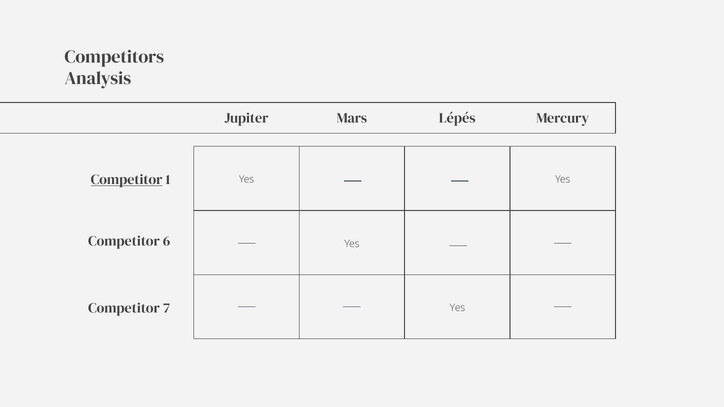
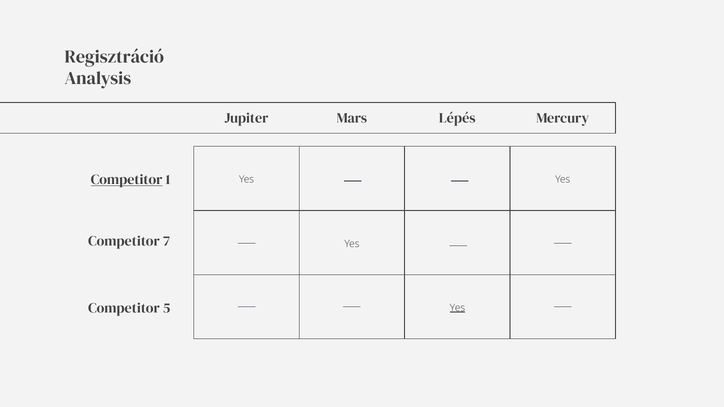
Competitors: Competitors -> Regisztráció
6: 6 -> 7
7: 7 -> 5
Yes at (457, 308) underline: none -> present
